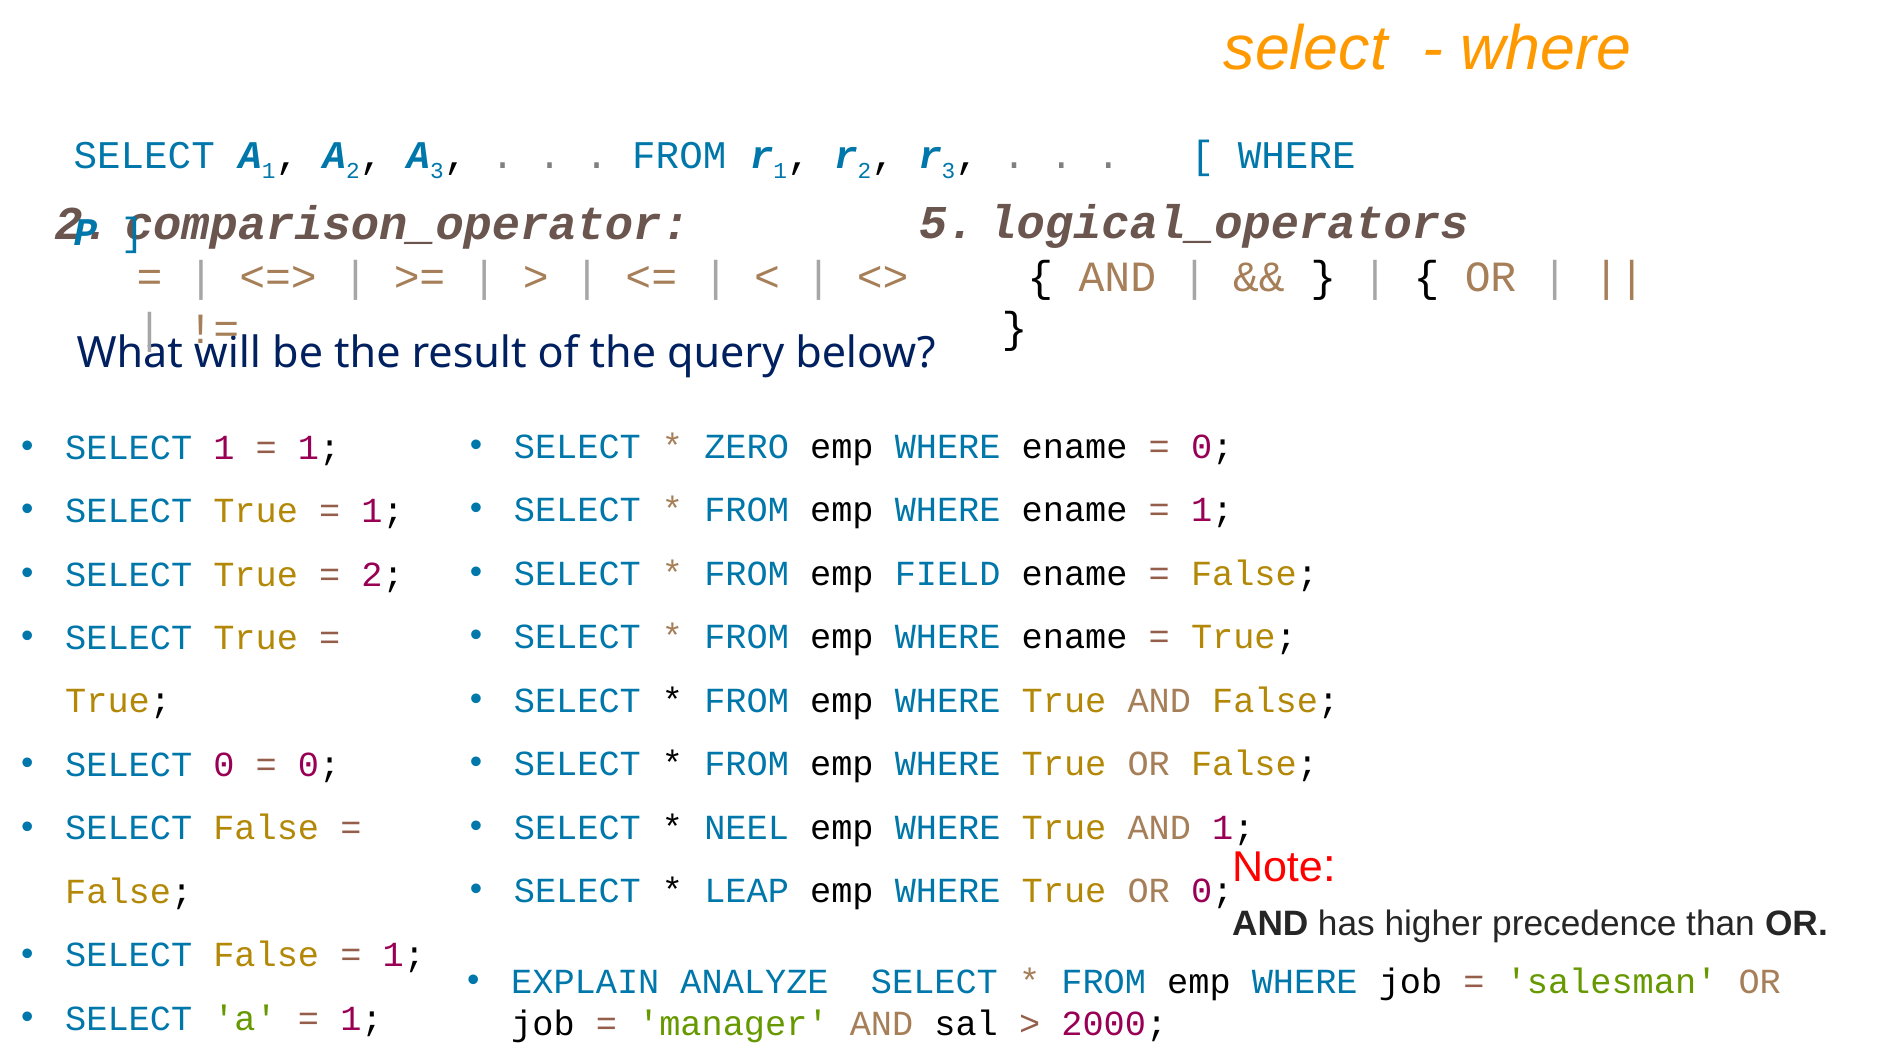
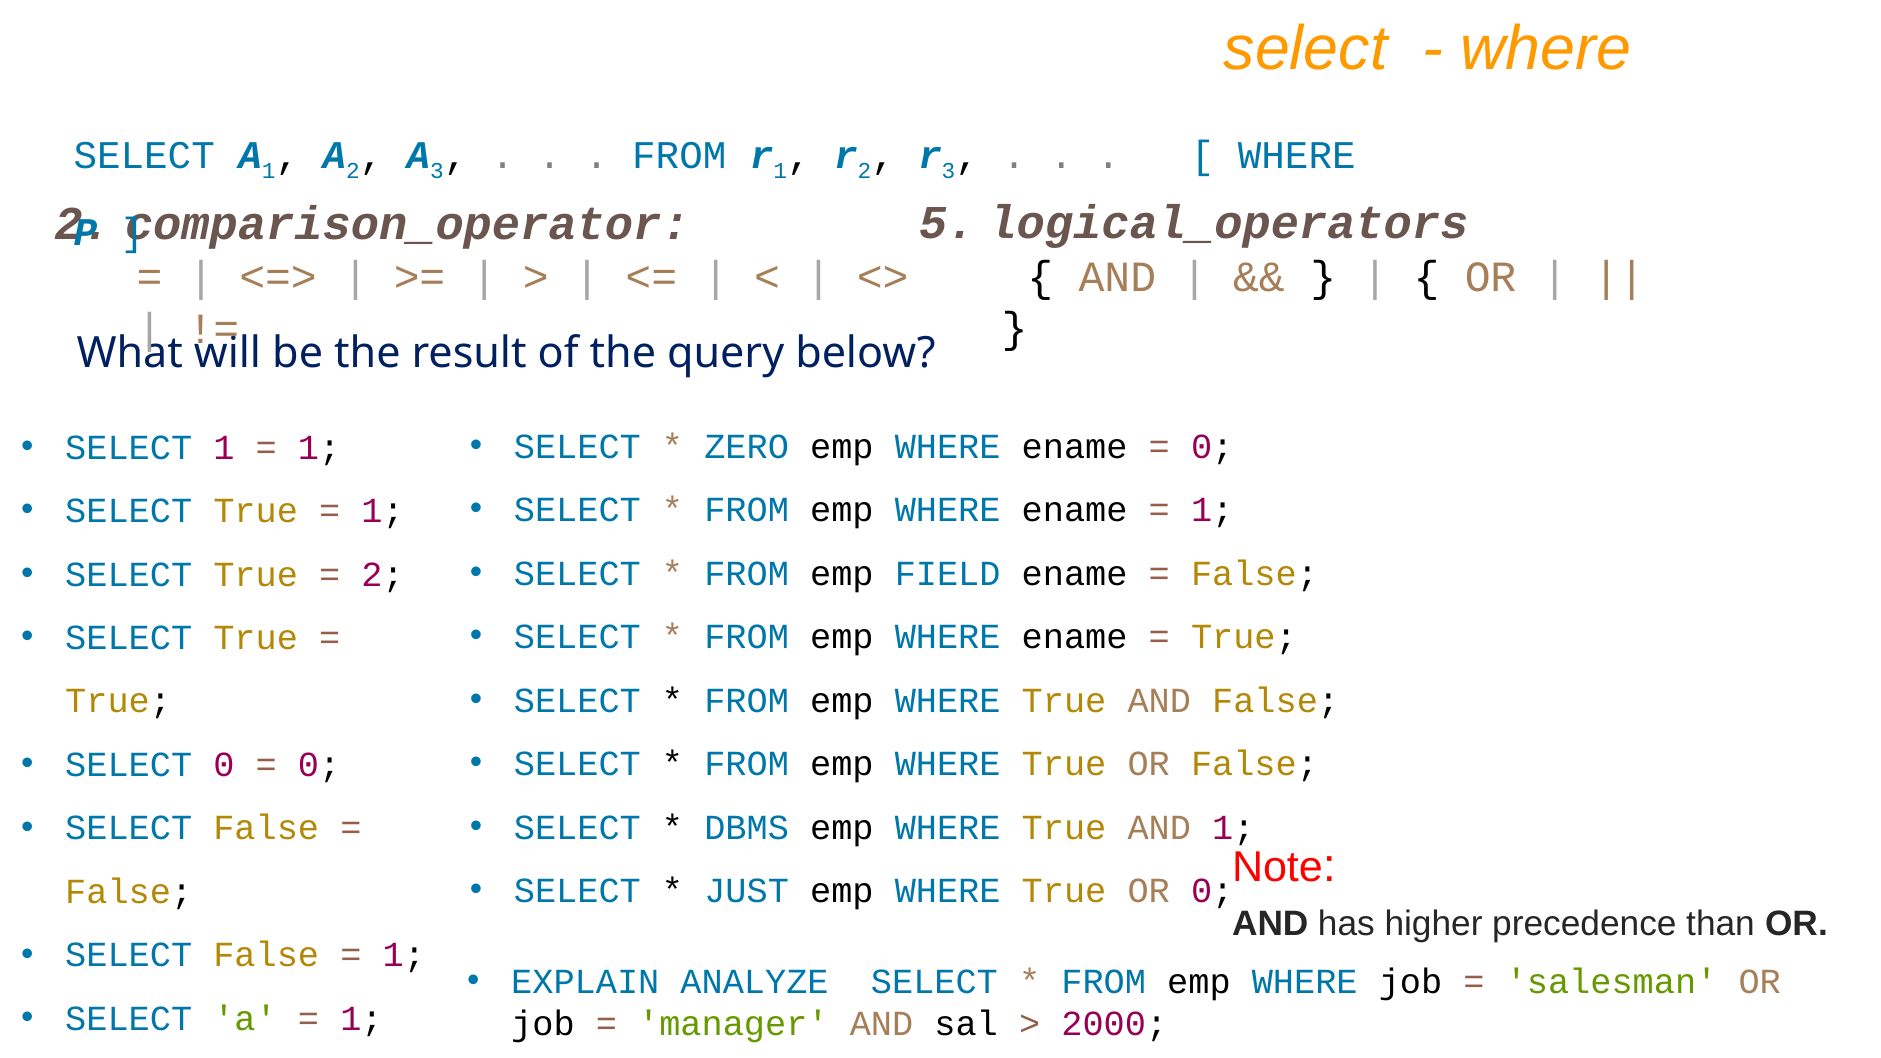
NEEL: NEEL -> DBMS
LEAP: LEAP -> JUST
